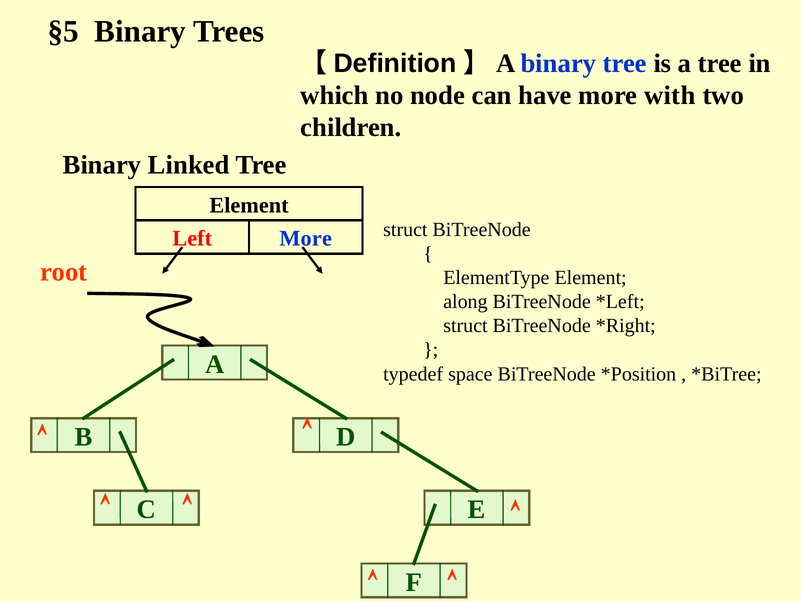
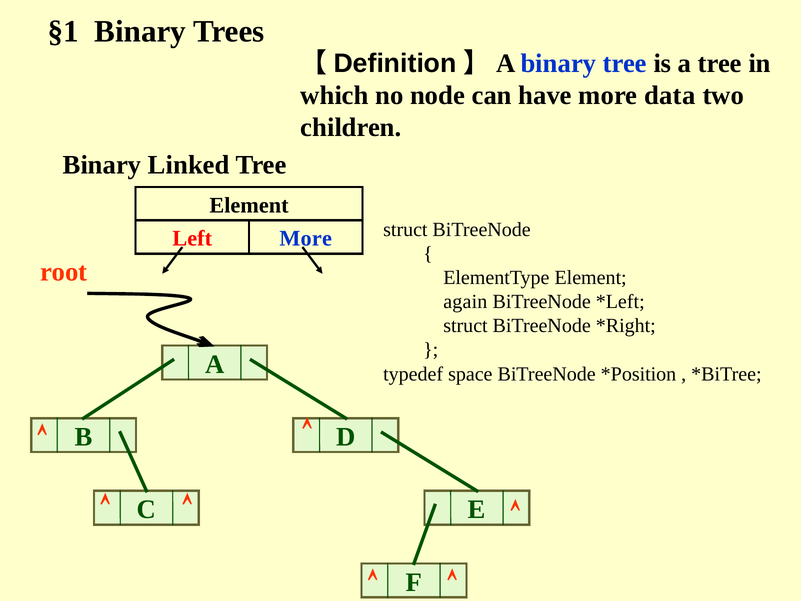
§5: §5 -> §1
with: with -> data
along: along -> again
